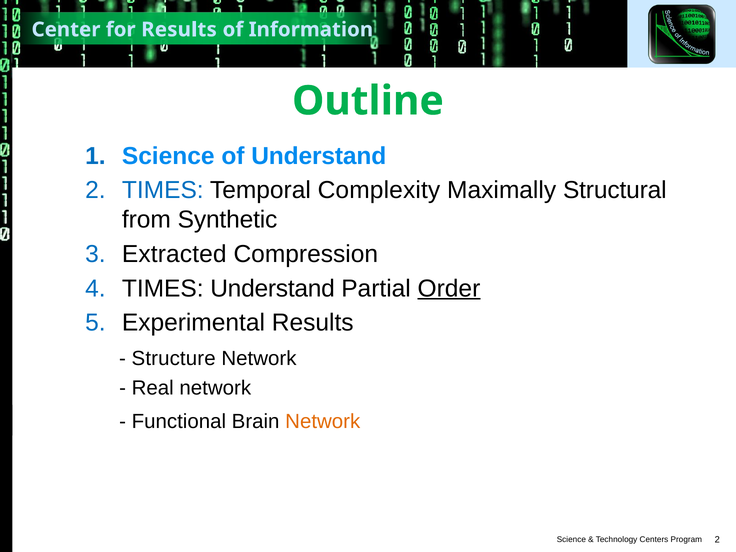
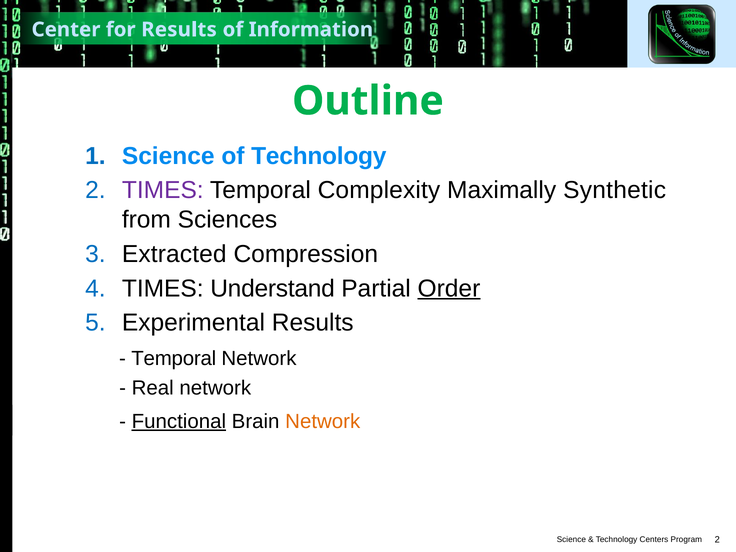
of Understand: Understand -> Technology
TIMES at (163, 190) colour: blue -> purple
Structural: Structural -> Synthetic
Synthetic: Synthetic -> Sciences
Structure at (174, 358): Structure -> Temporal
Functional underline: none -> present
